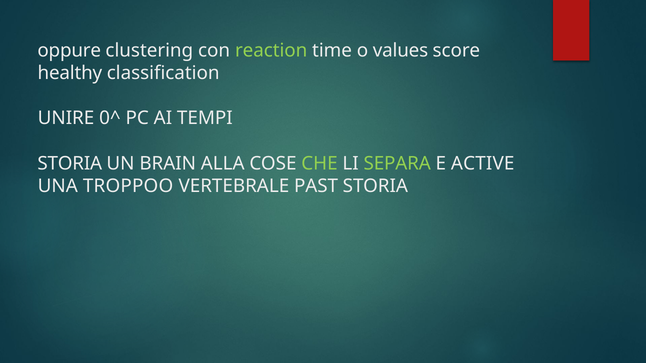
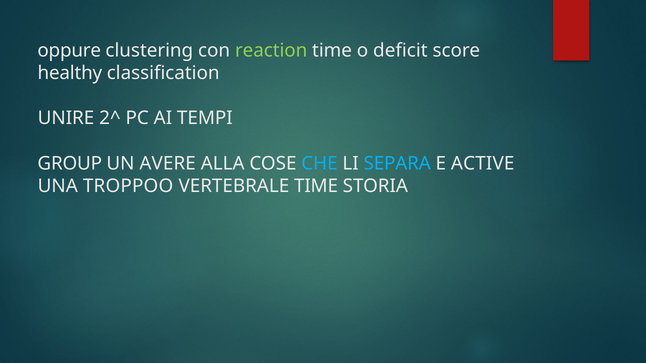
values: values -> deficit
0^: 0^ -> 2^
STORIA at (70, 164): STORIA -> GROUP
BRAIN: BRAIN -> AVERE
CHE colour: light green -> light blue
SEPARA colour: light green -> light blue
VERTEBRALE PAST: PAST -> TIME
